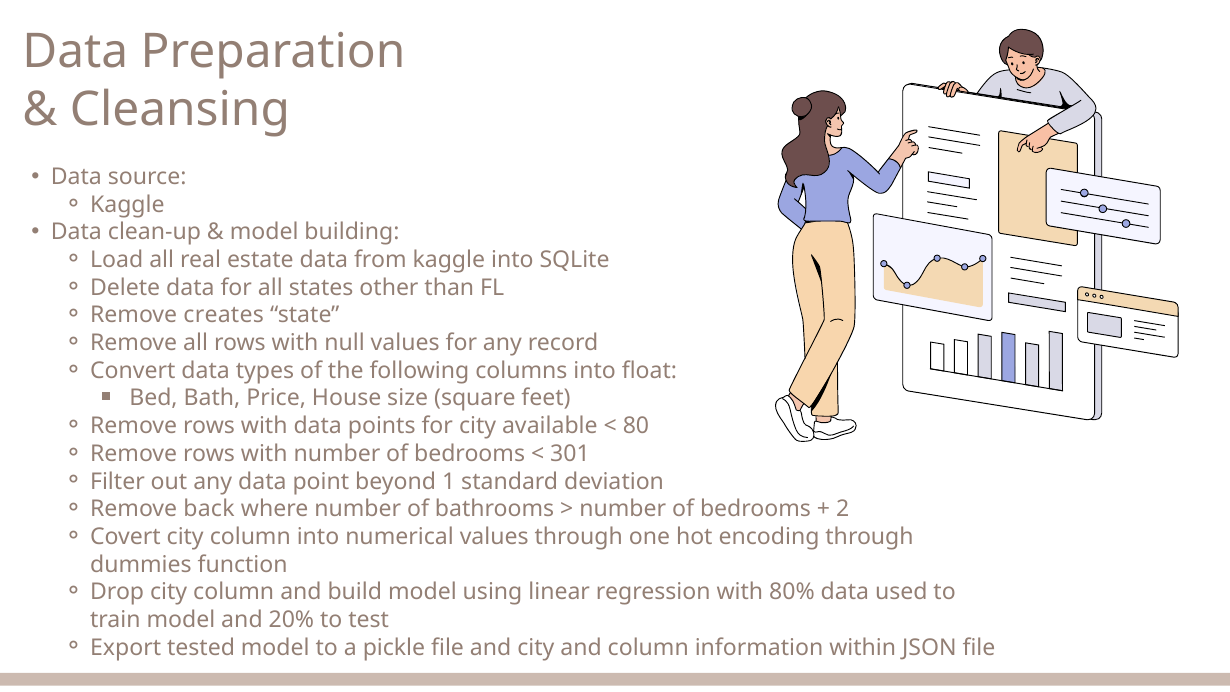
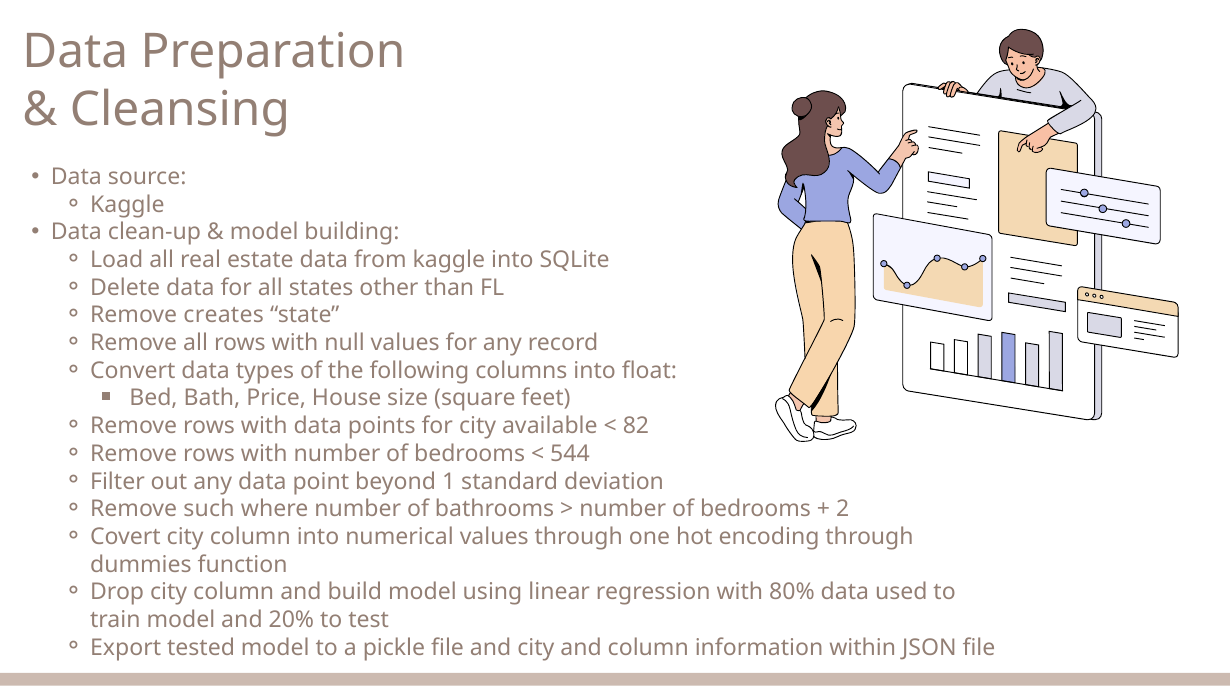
80: 80 -> 82
301: 301 -> 544
back: back -> such
